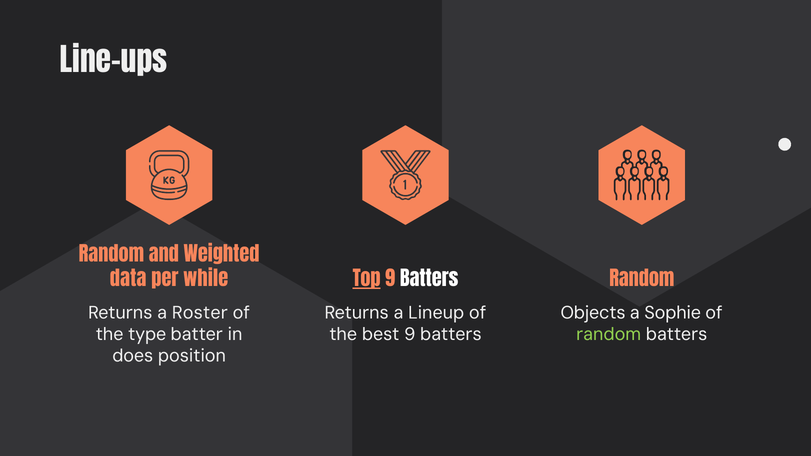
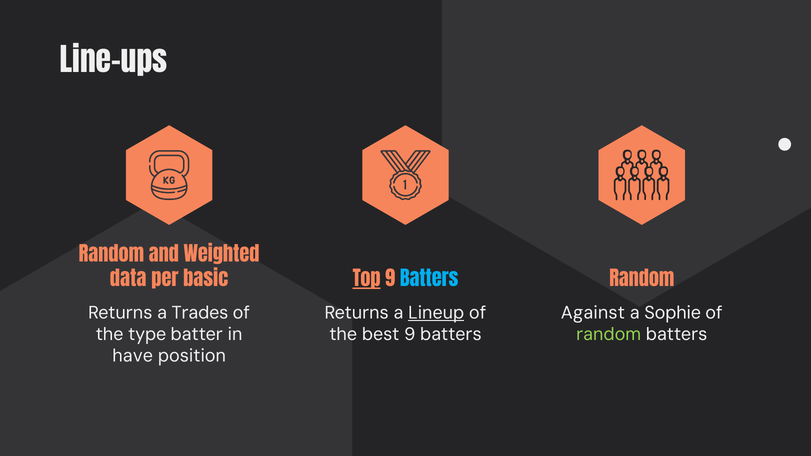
while: while -> basic
Batters at (429, 280) colour: white -> light blue
Roster: Roster -> Trades
Lineup underline: none -> present
Objects: Objects -> Against
does: does -> have
